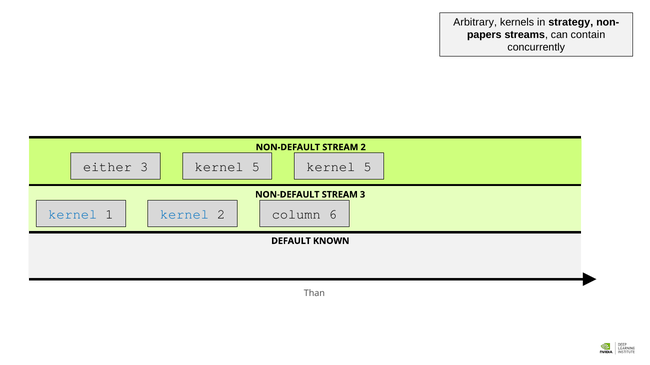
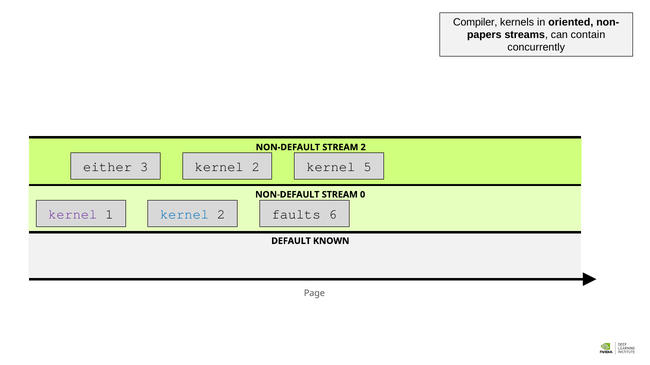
Arbitrary: Arbitrary -> Compiler
strategy: strategy -> oriented
3 kernel 5: 5 -> 2
3 at (363, 195): 3 -> 0
kernel at (73, 215) colour: blue -> purple
column: column -> faults
Than: Than -> Page
